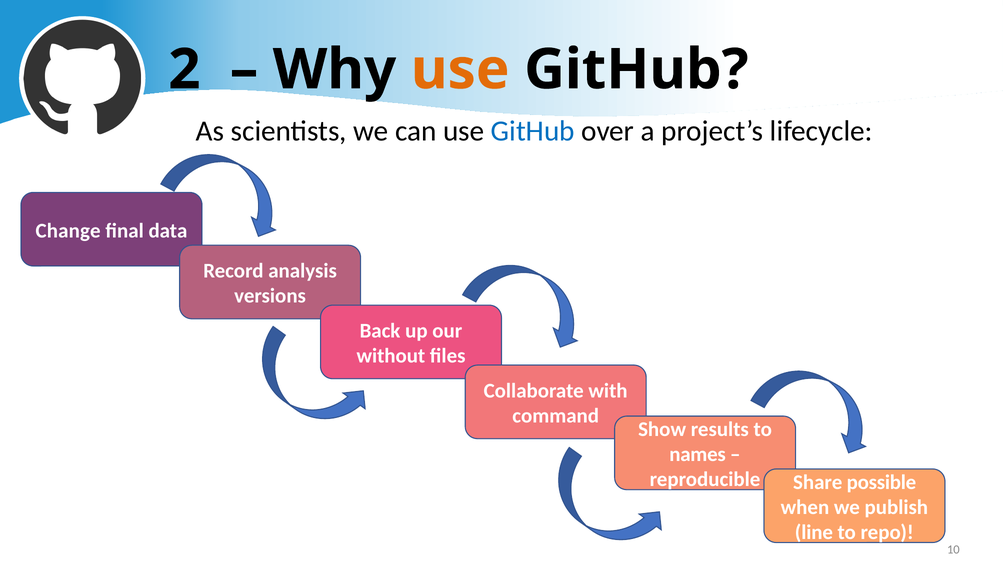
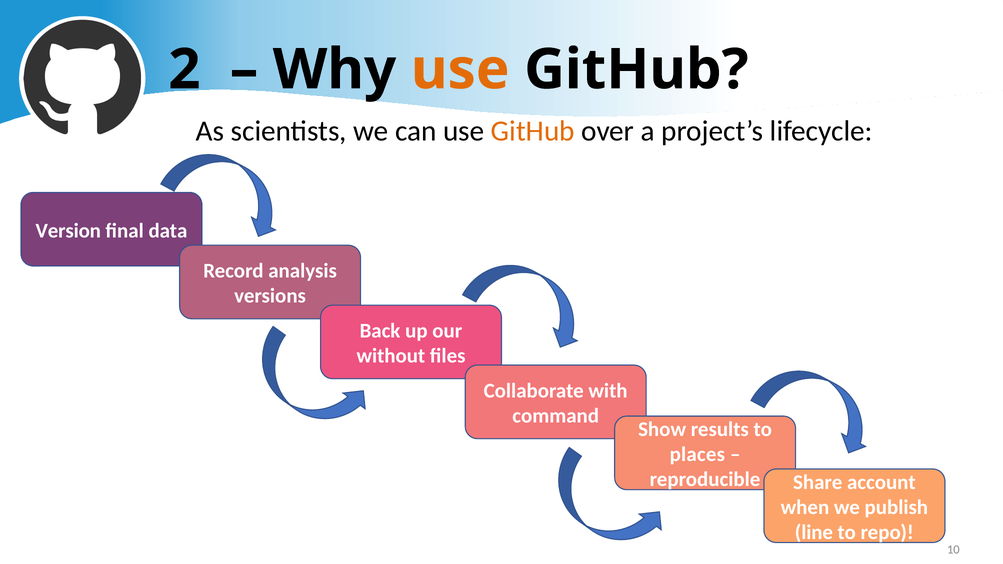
GitHub at (533, 131) colour: blue -> orange
Change: Change -> Version
names: names -> places
possible: possible -> account
